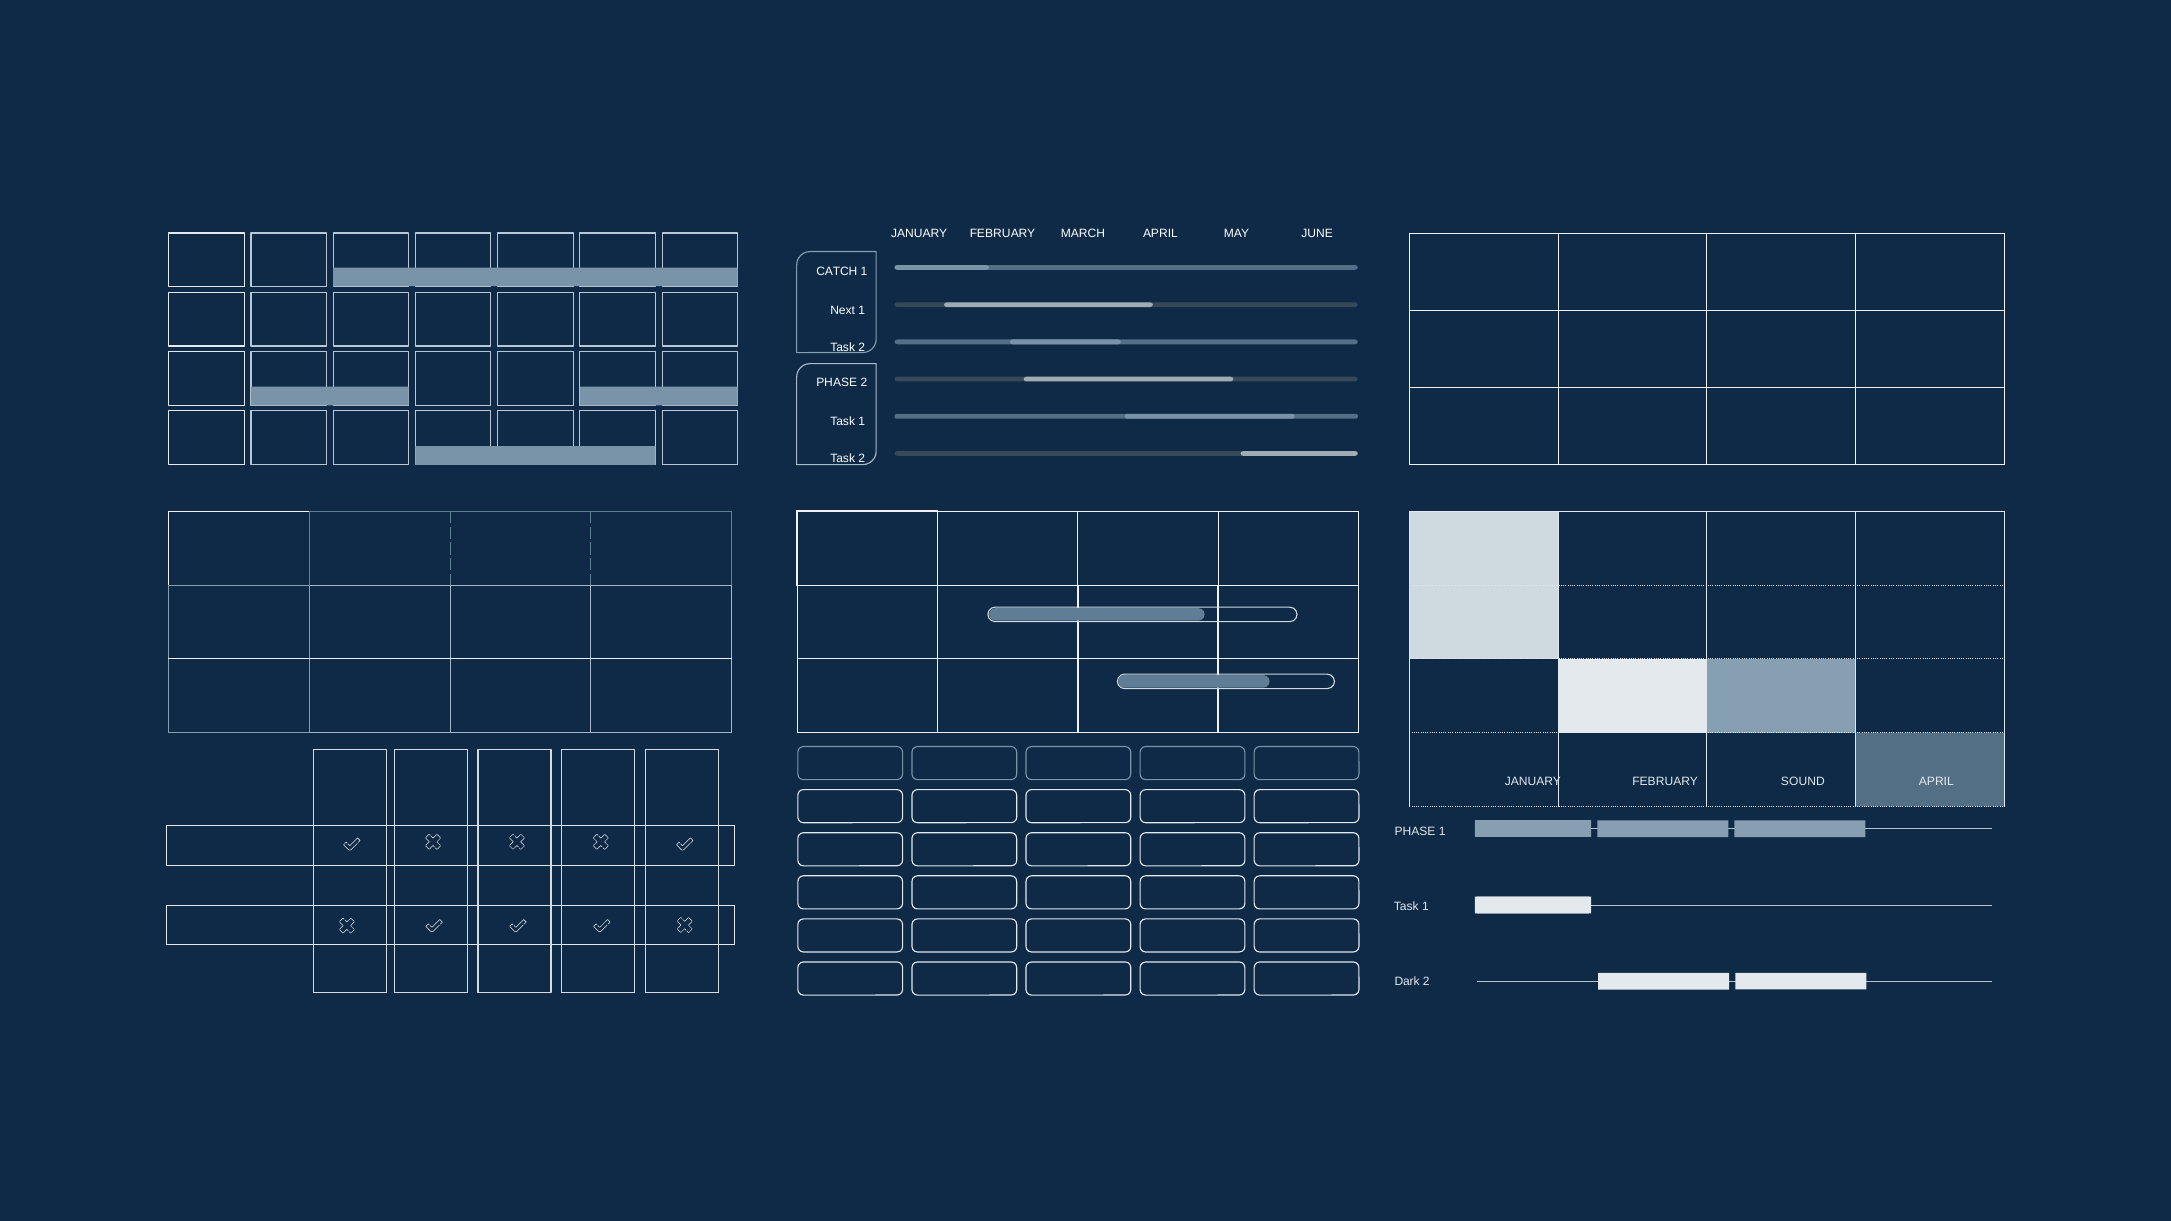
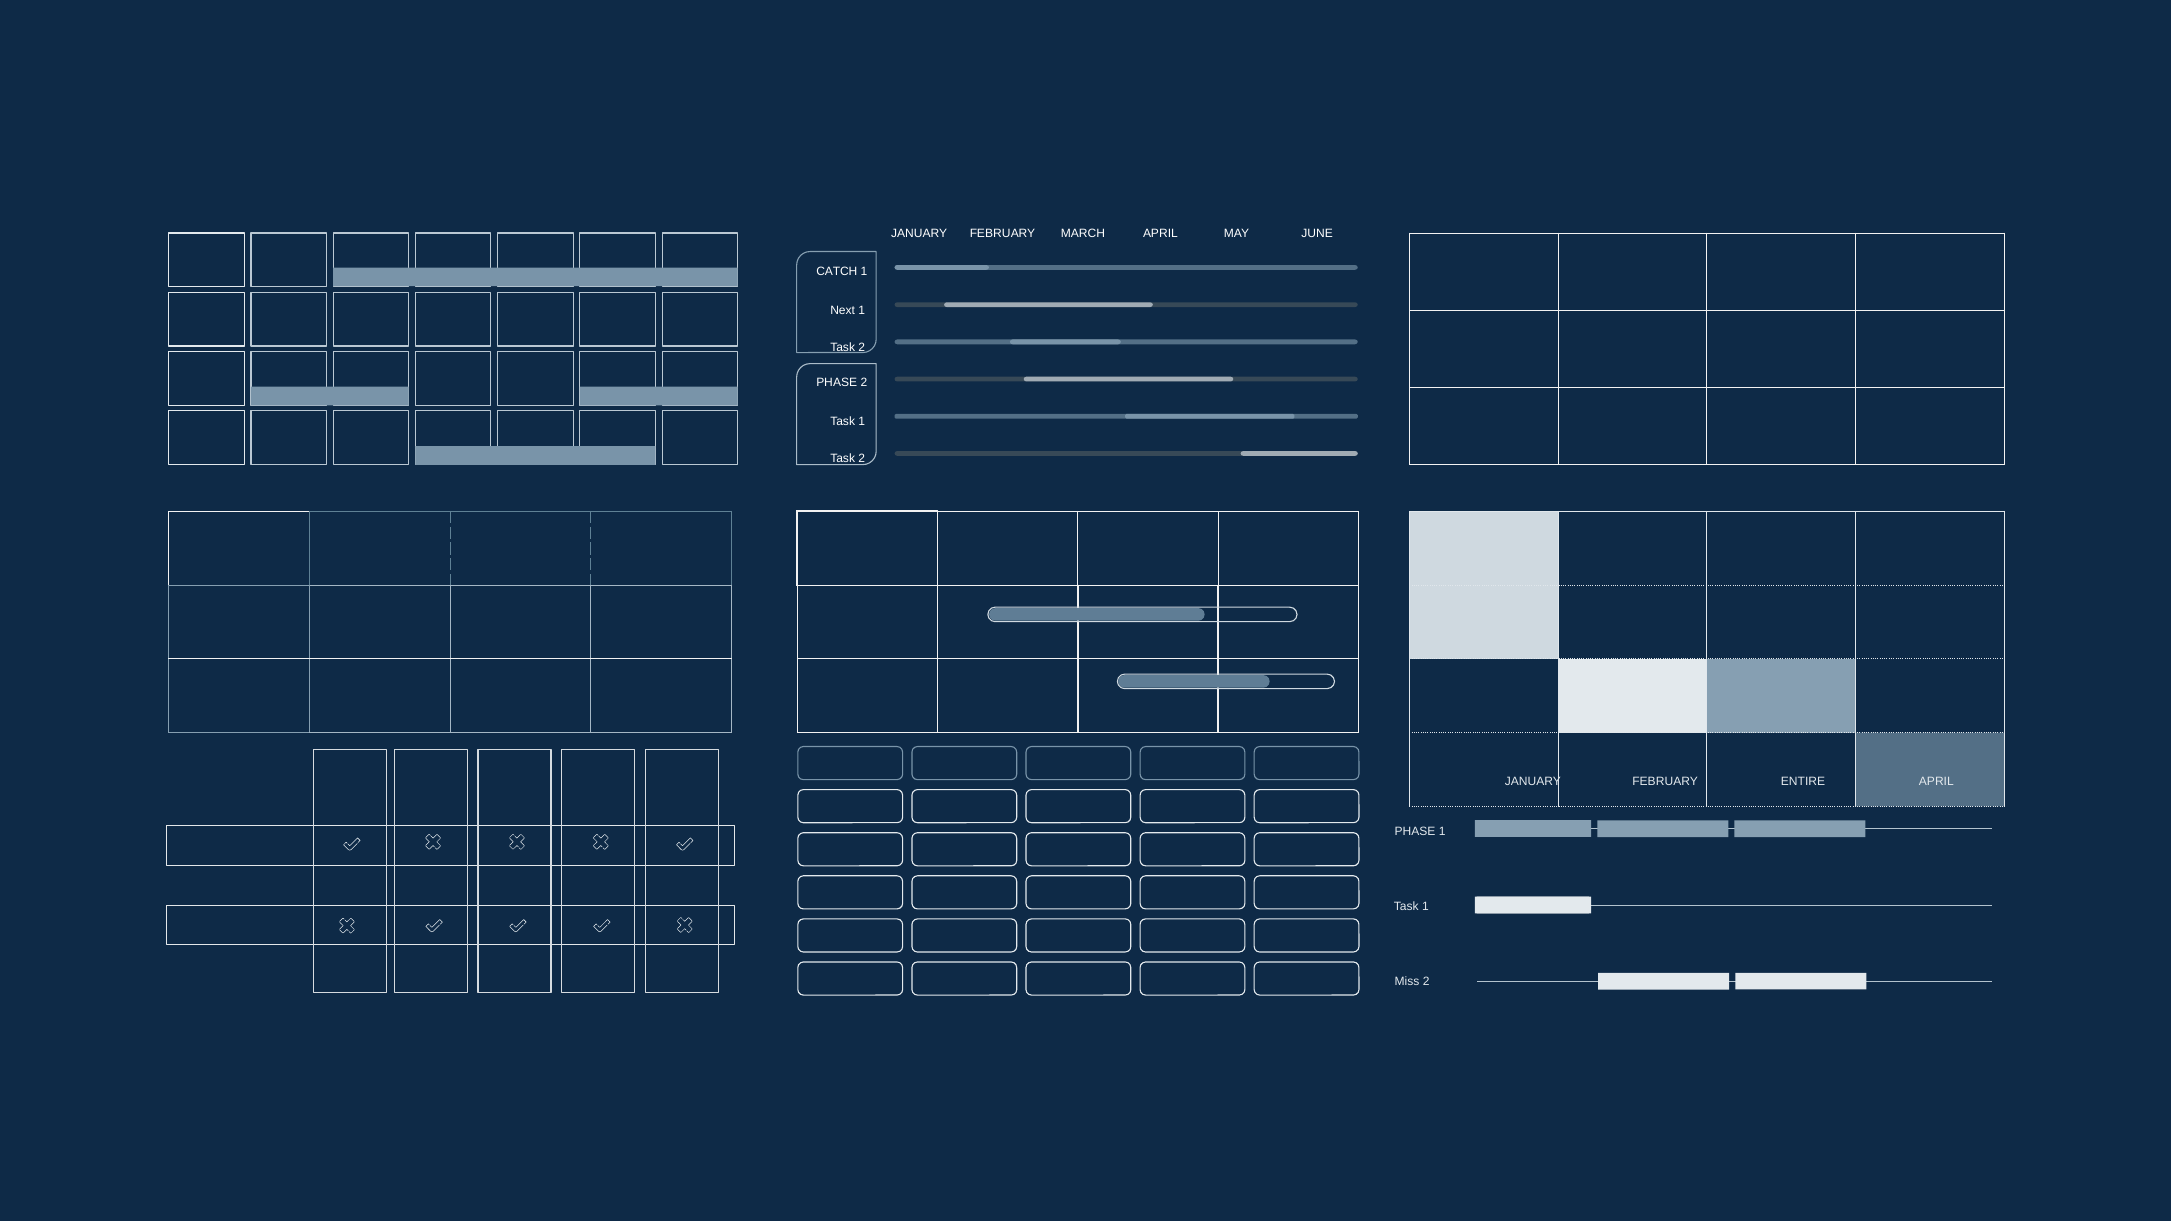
SOUND: SOUND -> ENTIRE
Dark: Dark -> Miss
